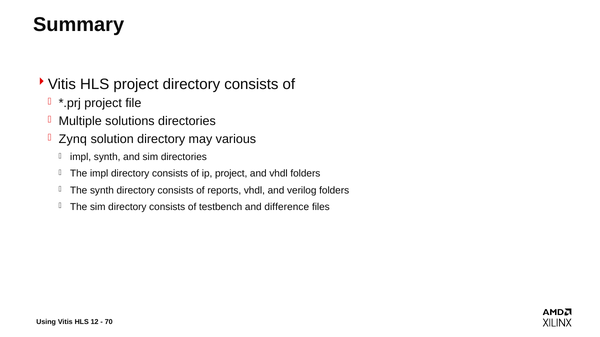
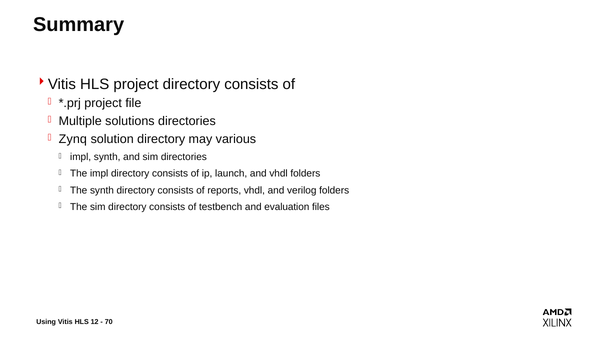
ip project: project -> launch
difference: difference -> evaluation
